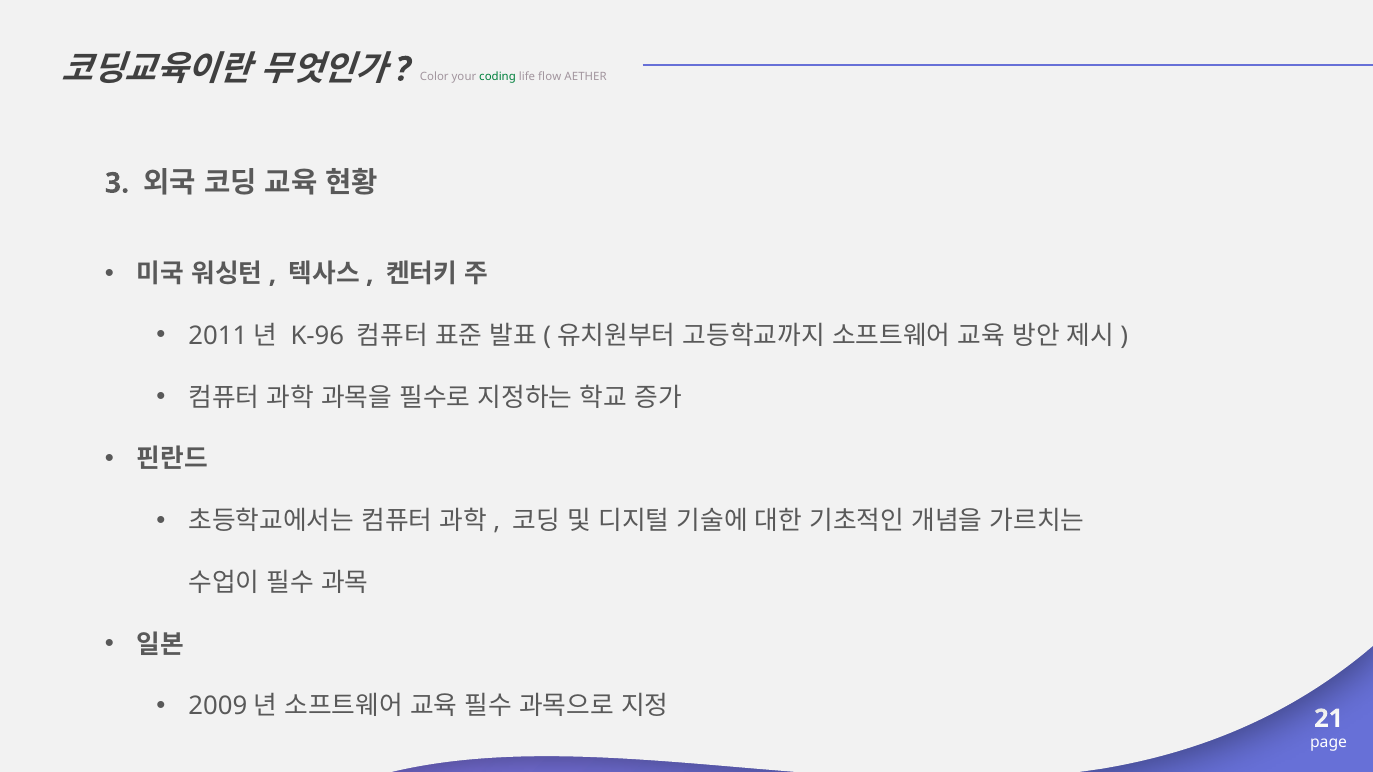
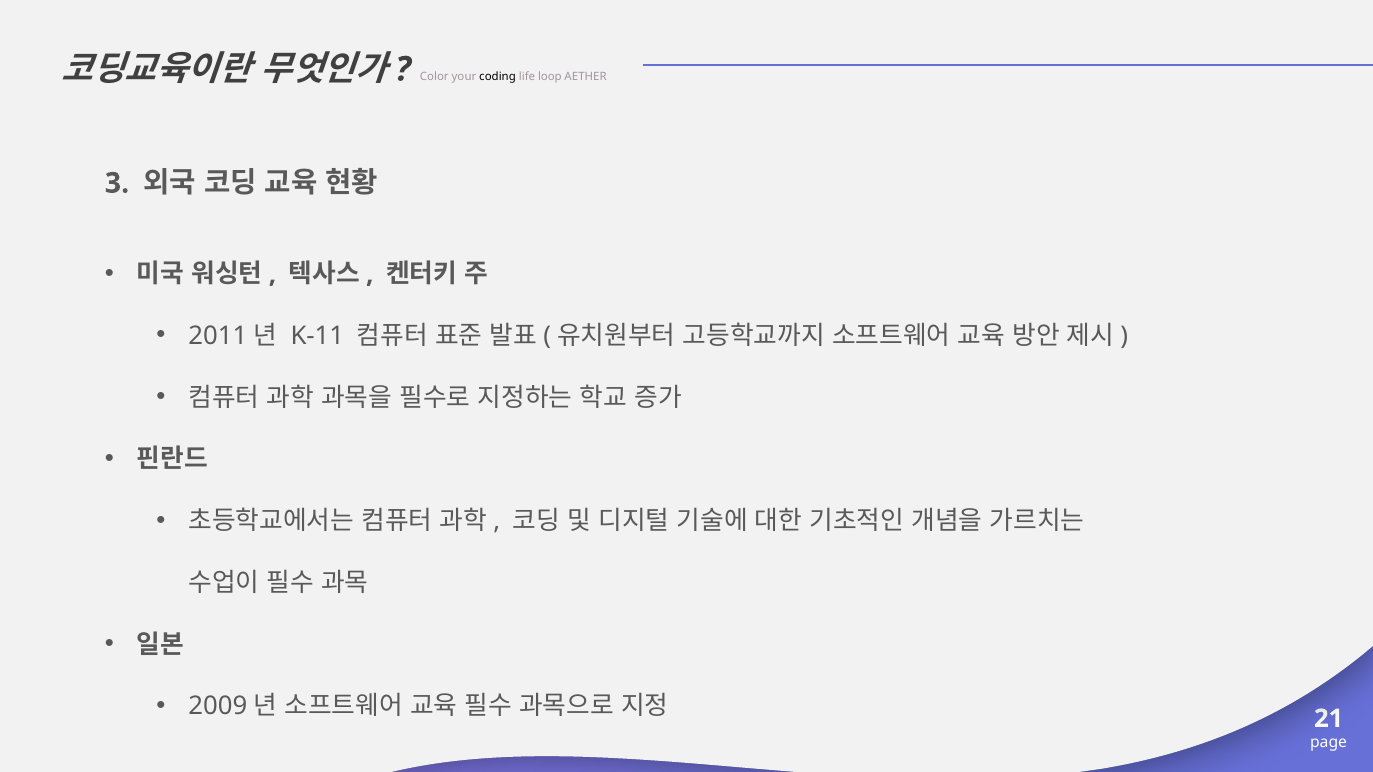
coding colour: green -> black
flow: flow -> loop
K-96: K-96 -> K-11
